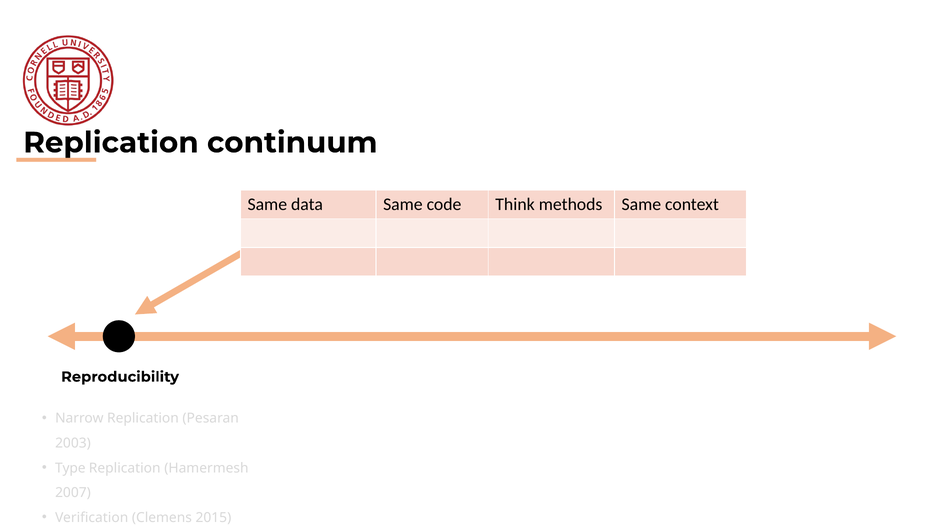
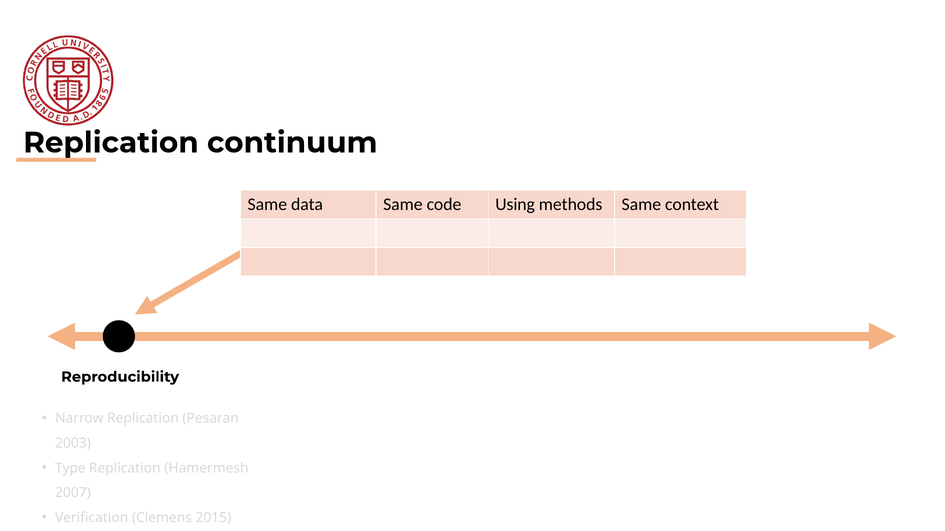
Think: Think -> Using
